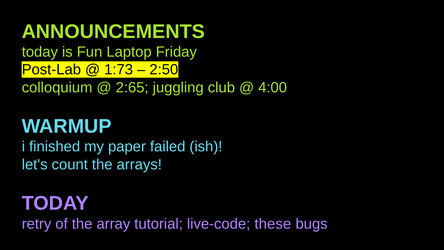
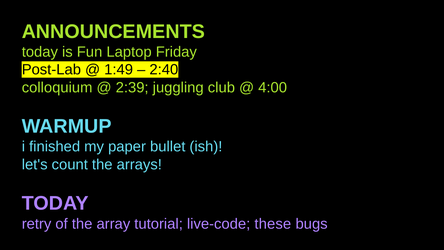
1:73: 1:73 -> 1:49
2:50: 2:50 -> 2:40
2:65: 2:65 -> 2:39
failed: failed -> bullet
